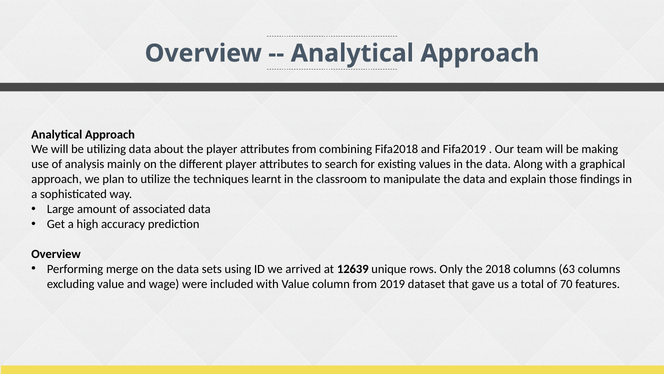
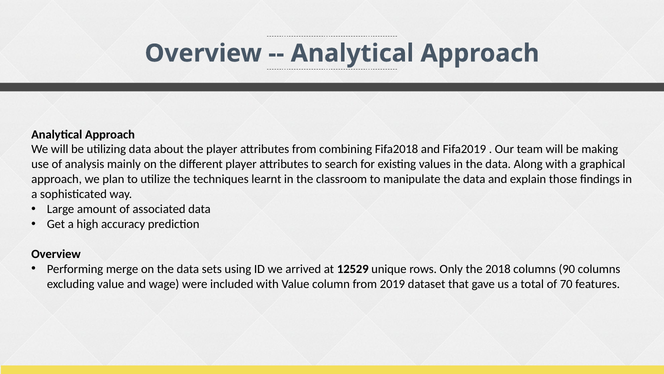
12639: 12639 -> 12529
63: 63 -> 90
